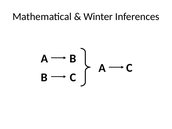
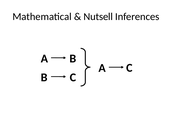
Winter: Winter -> Nutsell
